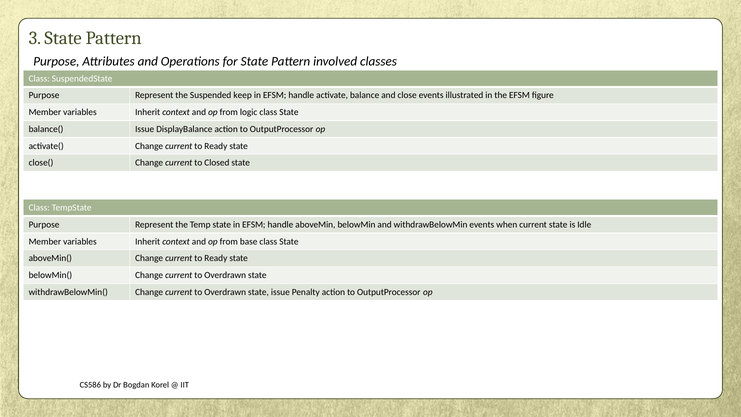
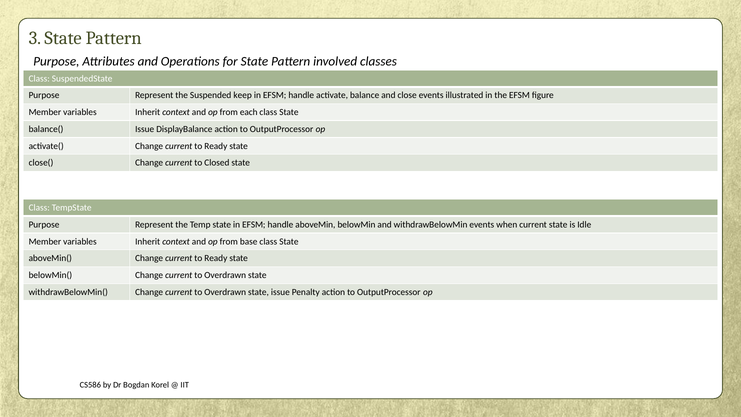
logic: logic -> each
